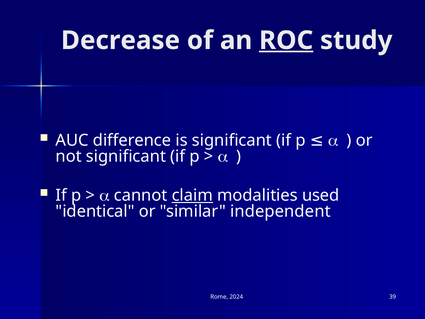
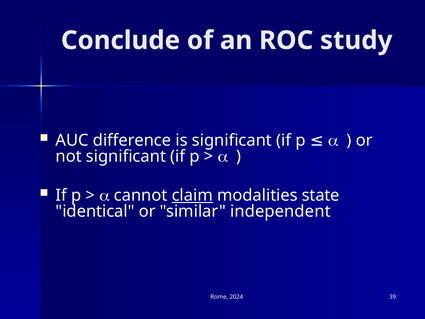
Decrease: Decrease -> Conclude
ROC underline: present -> none
used: used -> state
